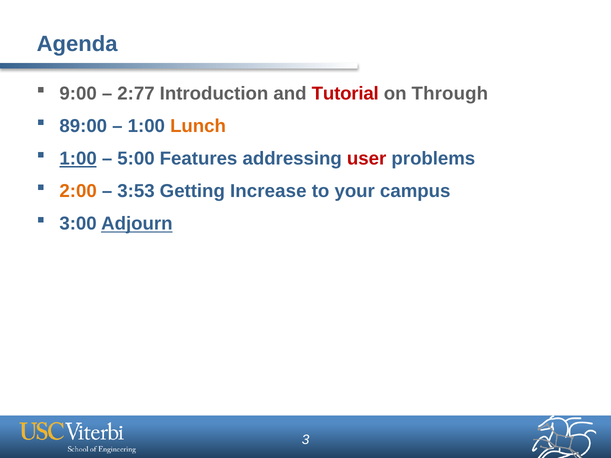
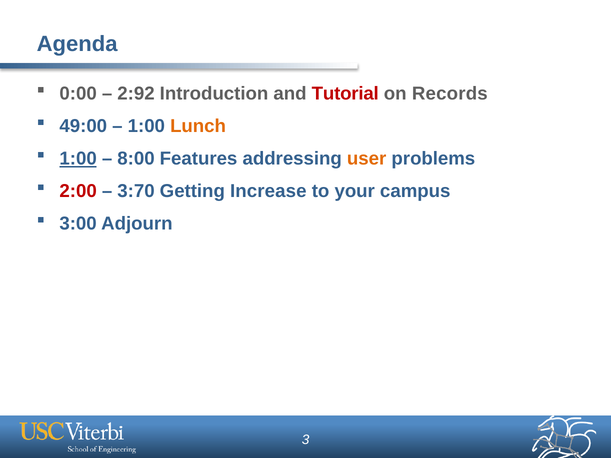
9:00: 9:00 -> 0:00
2:77: 2:77 -> 2:92
Through: Through -> Records
89:00: 89:00 -> 49:00
5:00: 5:00 -> 8:00
user colour: red -> orange
2:00 colour: orange -> red
3:53: 3:53 -> 3:70
Adjourn underline: present -> none
